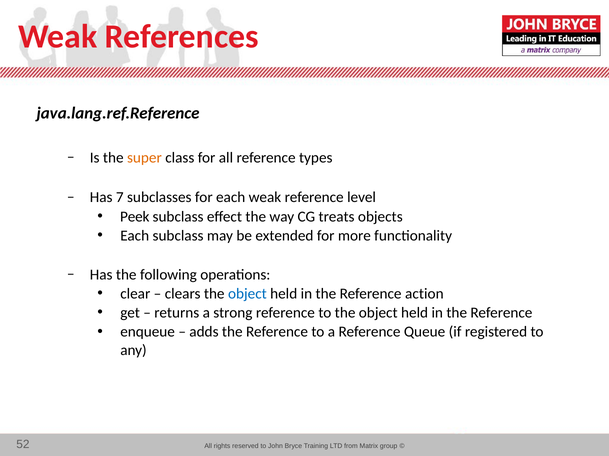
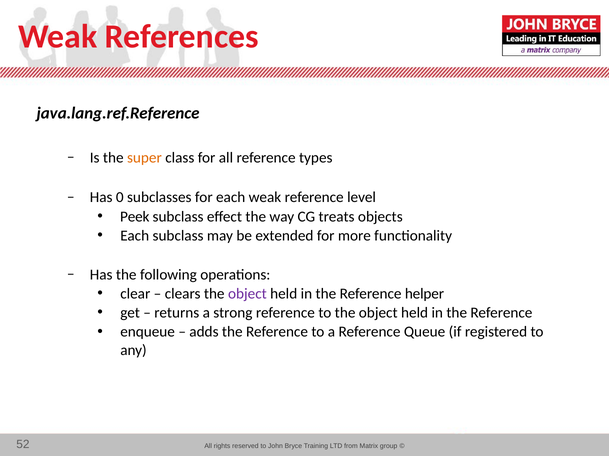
7: 7 -> 0
object at (247, 294) colour: blue -> purple
action: action -> helper
